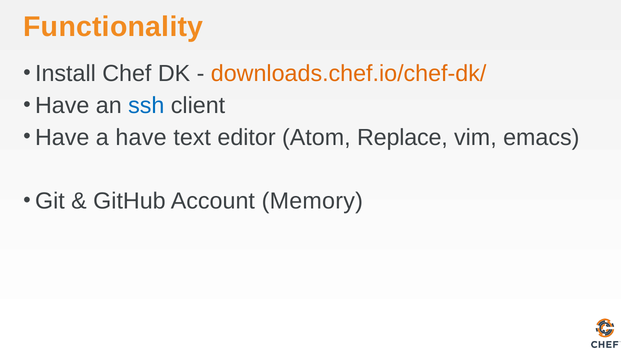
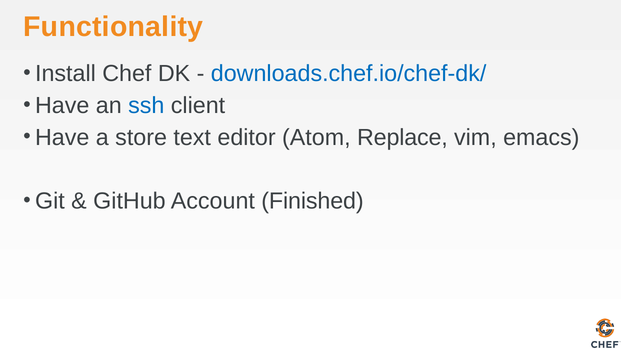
downloads.chef.io/chef-dk/ colour: orange -> blue
a have: have -> store
Memory: Memory -> Finished
